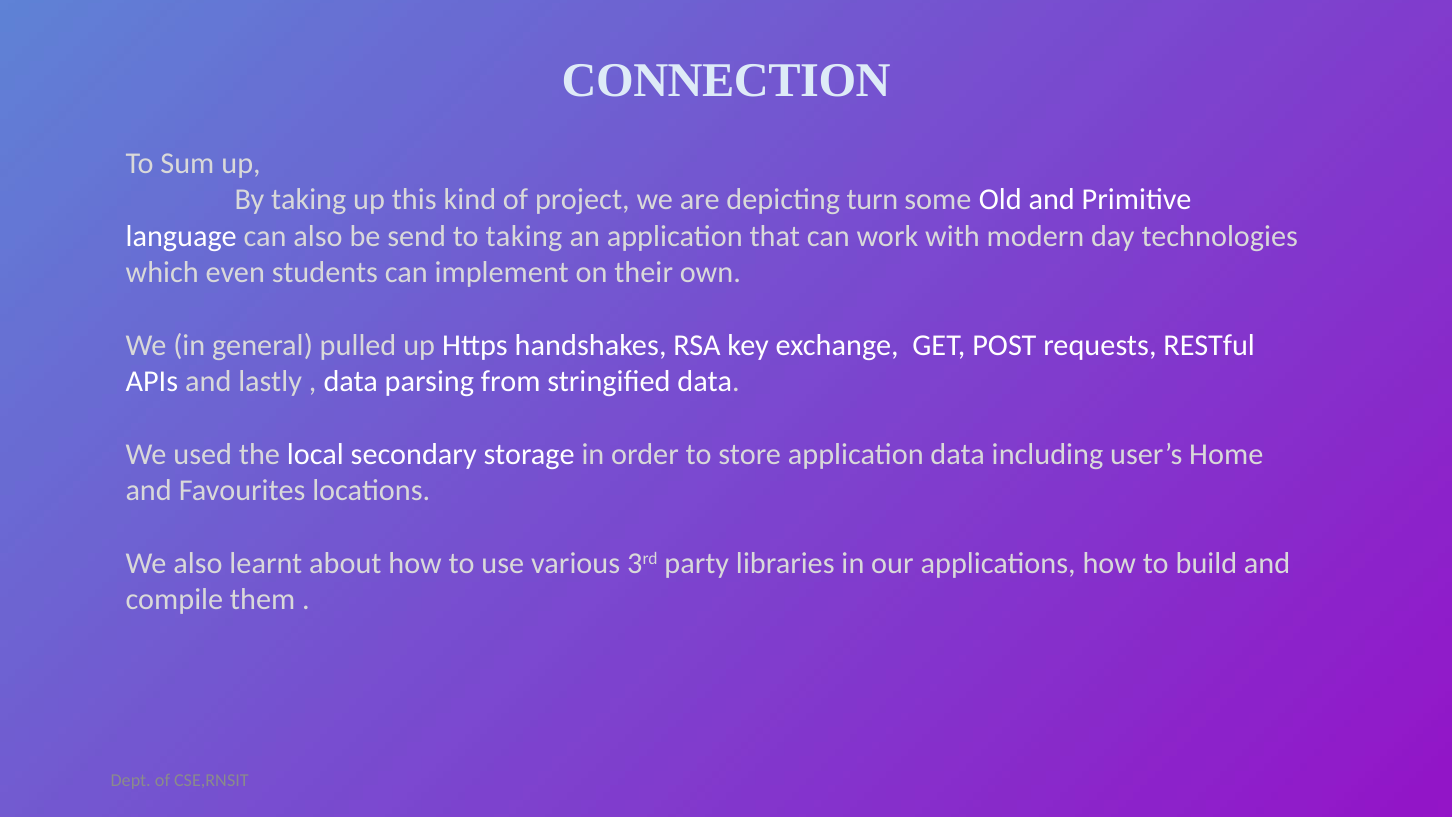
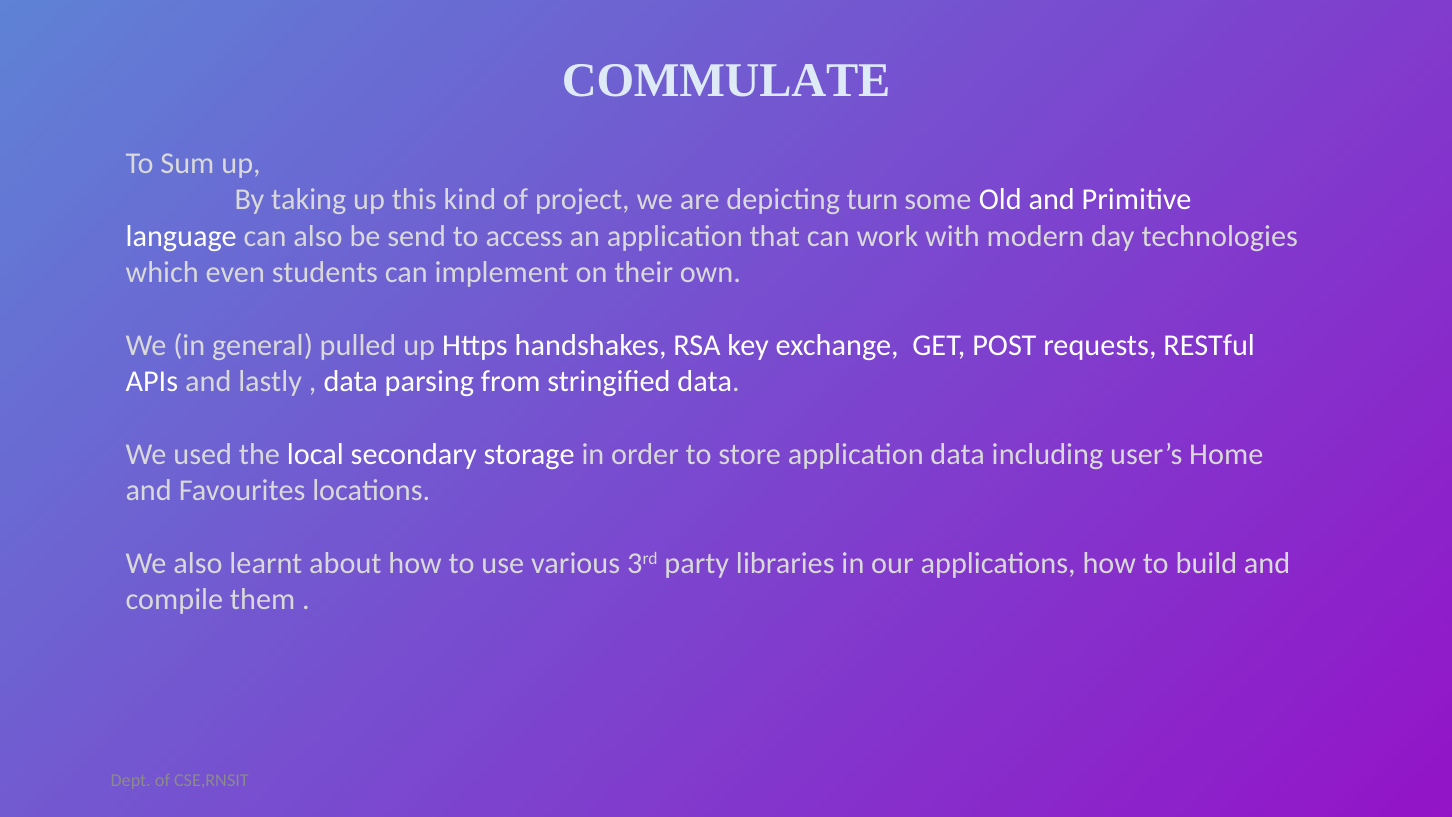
CONNECTION: CONNECTION -> COMMULATE
to taking: taking -> access
